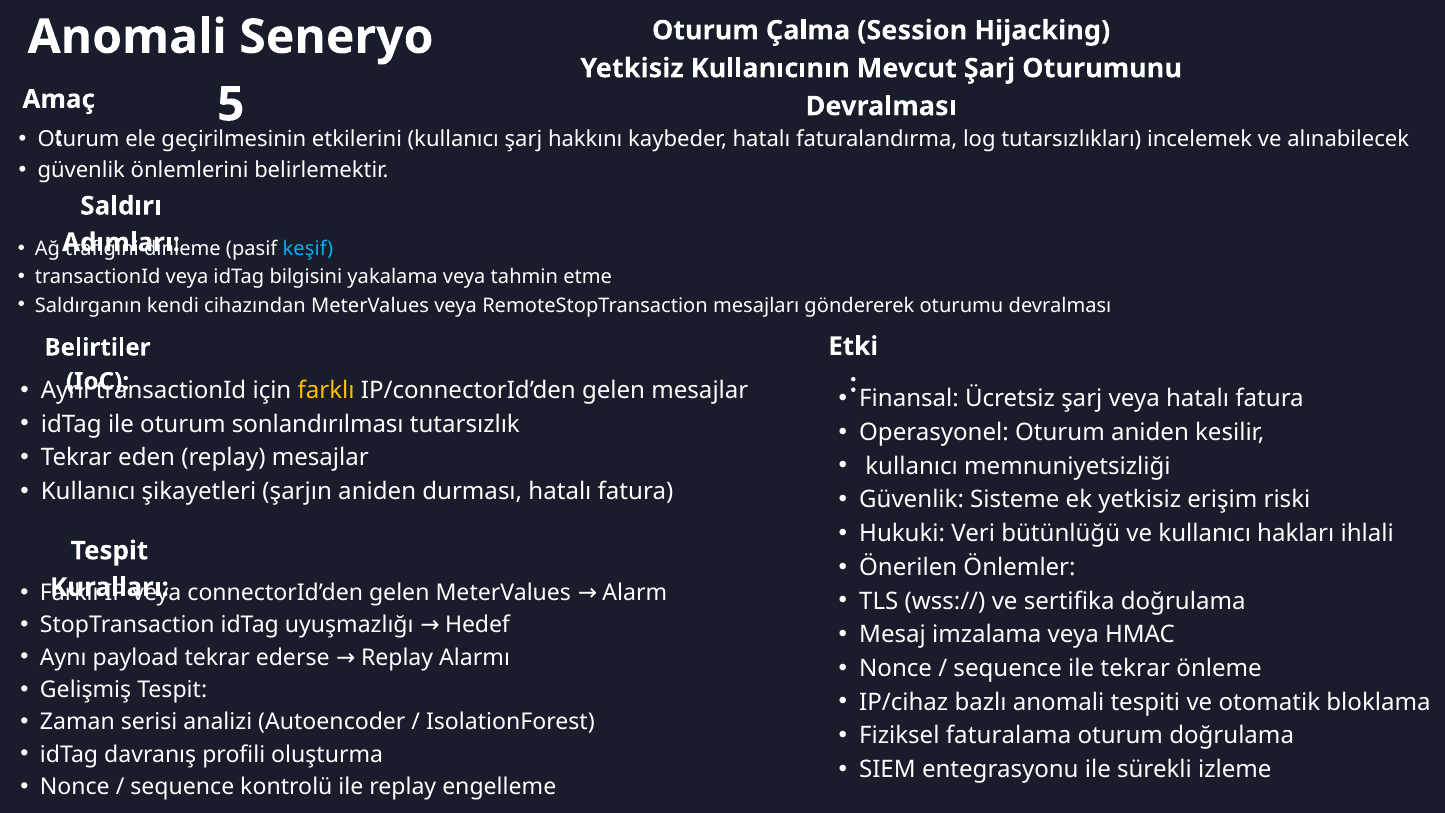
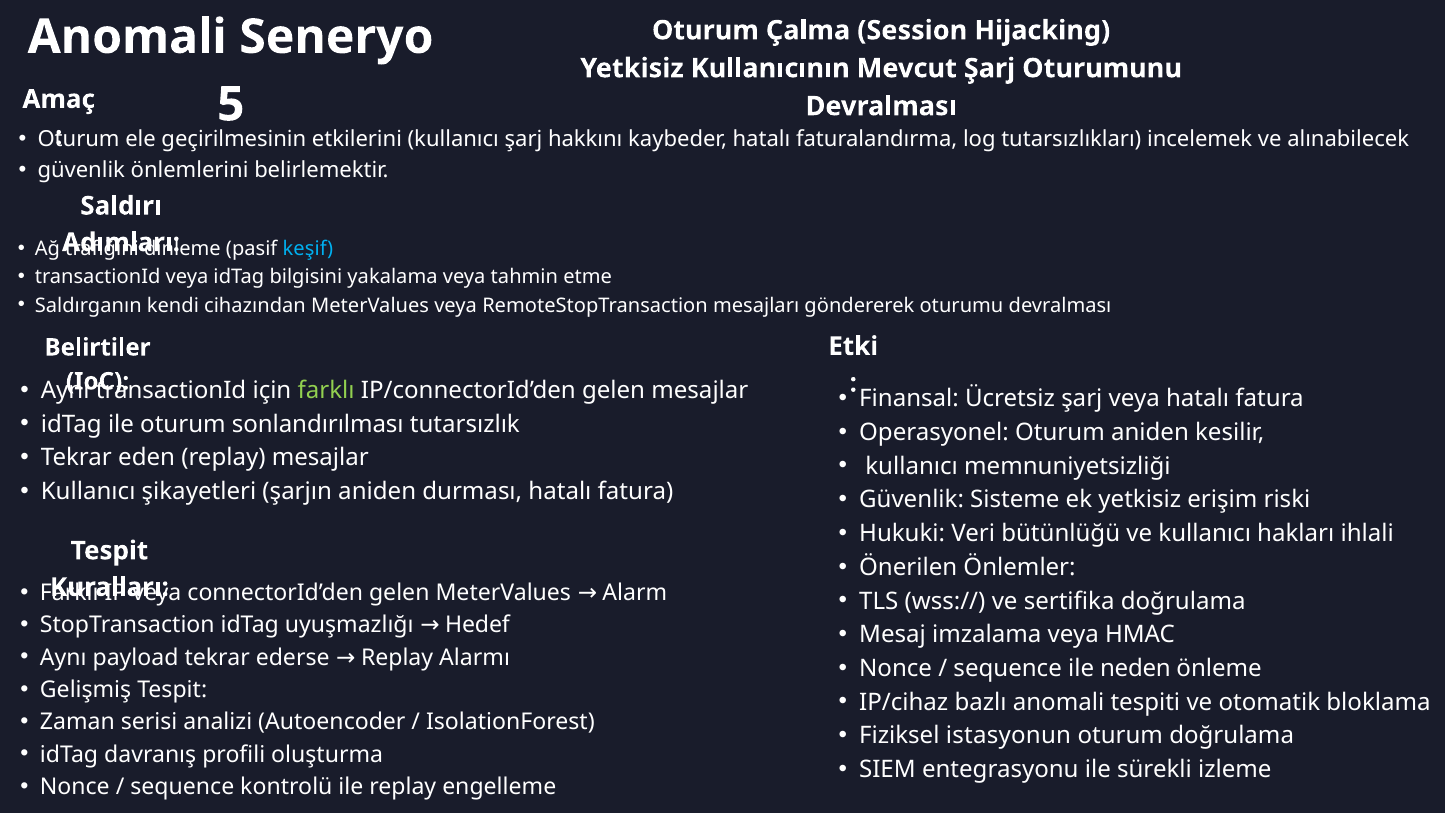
farklı at (326, 390) colour: yellow -> light green
ile tekrar: tekrar -> neden
faturalama: faturalama -> istasyonun
